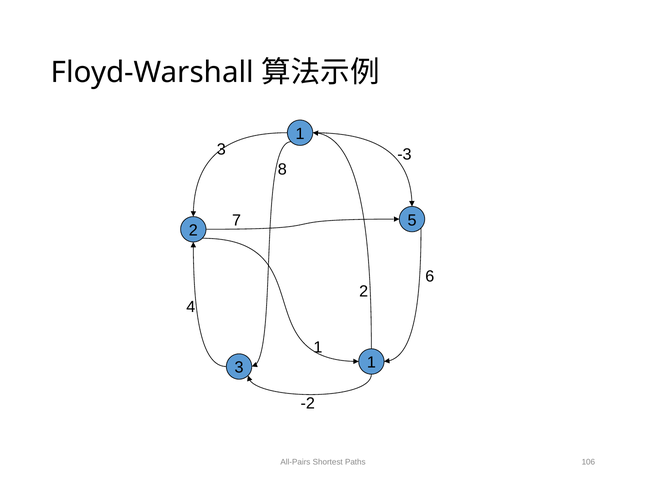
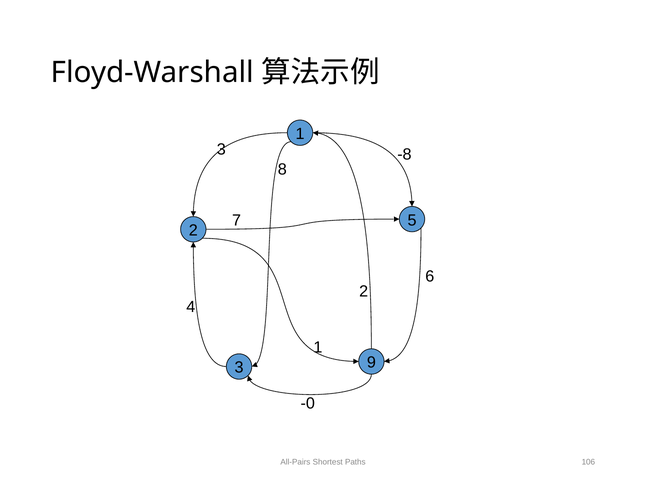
-3: -3 -> -8
3 1: 1 -> 9
-2: -2 -> -0
